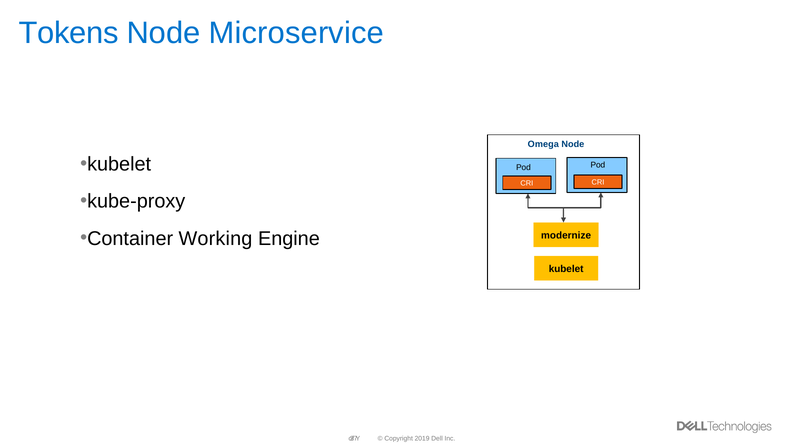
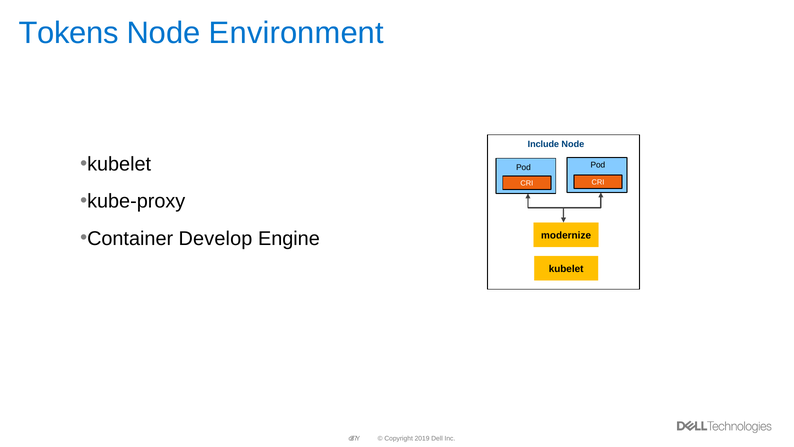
Microservice: Microservice -> Environment
Omega: Omega -> Include
Working: Working -> Develop
